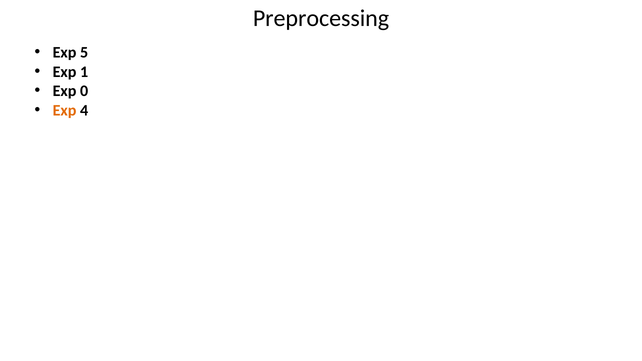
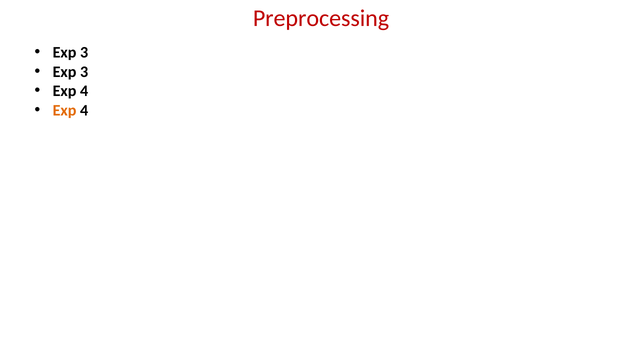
Preprocessing colour: black -> red
5 at (84, 53): 5 -> 3
1 at (84, 72): 1 -> 3
0 at (84, 91): 0 -> 4
